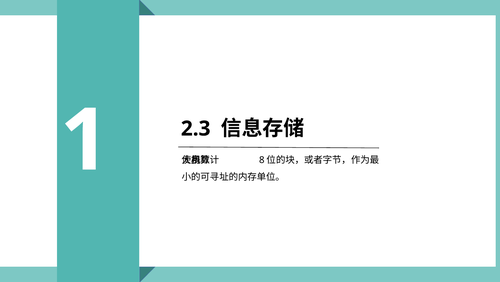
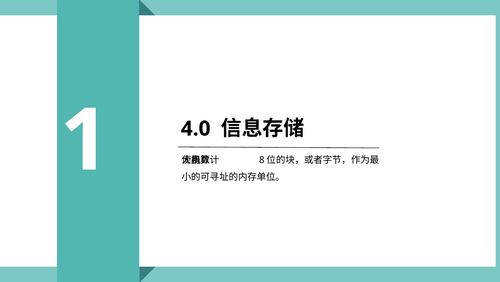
2.3: 2.3 -> 4.0
